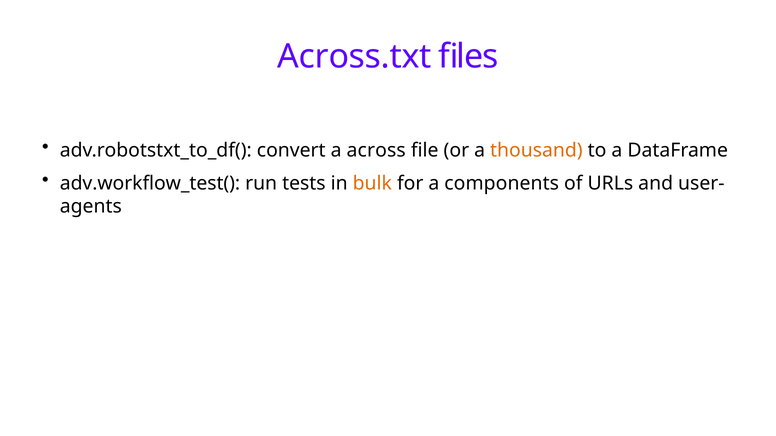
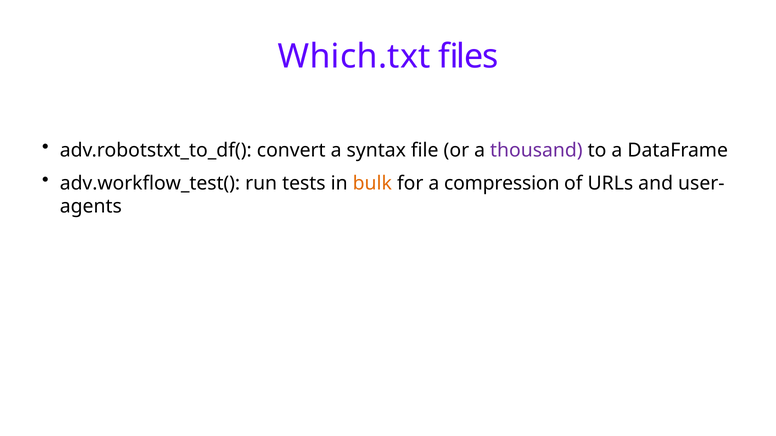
Across.txt: Across.txt -> Which.txt
across: across -> syntax
thousand colour: orange -> purple
components: components -> compression
